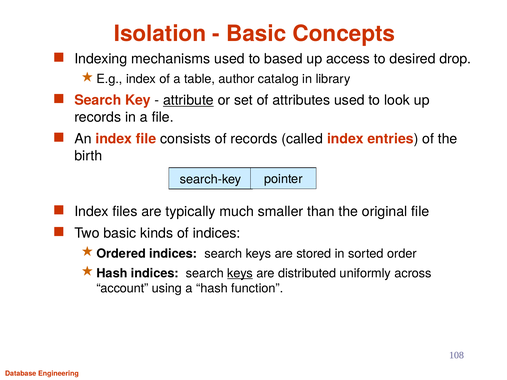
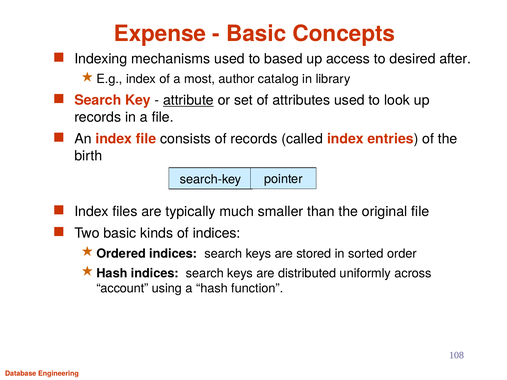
Isolation: Isolation -> Expense
drop: drop -> after
table: table -> most
keys at (240, 273) underline: present -> none
